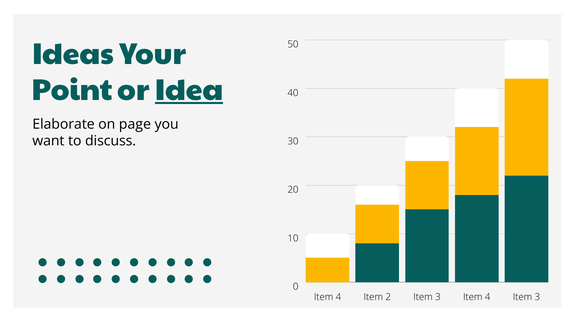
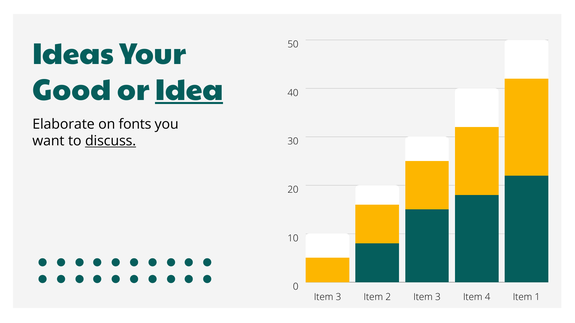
Point: Point -> Good
page: page -> fonts
discuss underline: none -> present
4 at (338, 297): 4 -> 3
4 Item 3: 3 -> 1
